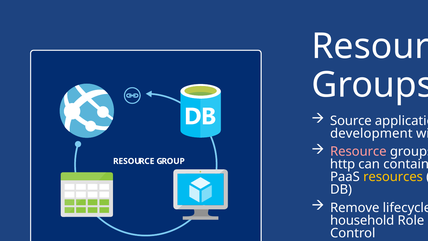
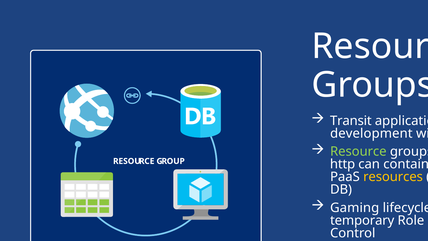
Source: Source -> Transit
Resource at (358, 151) colour: pink -> light green
Remove: Remove -> Gaming
household: household -> temporary
